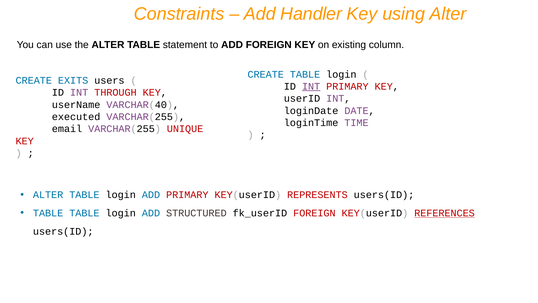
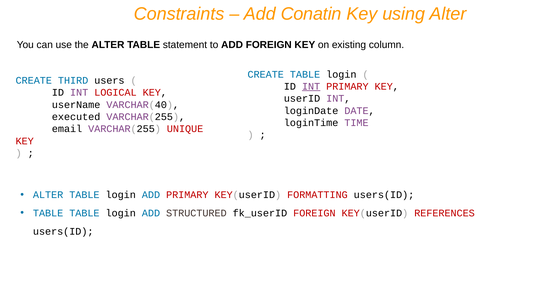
Handler: Handler -> Conatin
EXITS: EXITS -> THIRD
THROUGH: THROUGH -> LOGICAL
REPRESENTS: REPRESENTS -> FORMATTING
REFERENCES underline: present -> none
